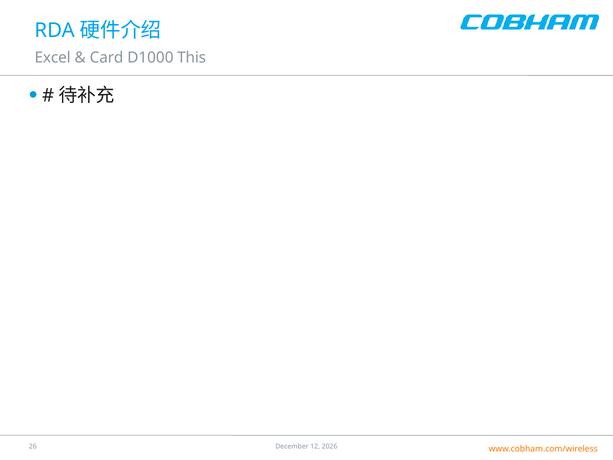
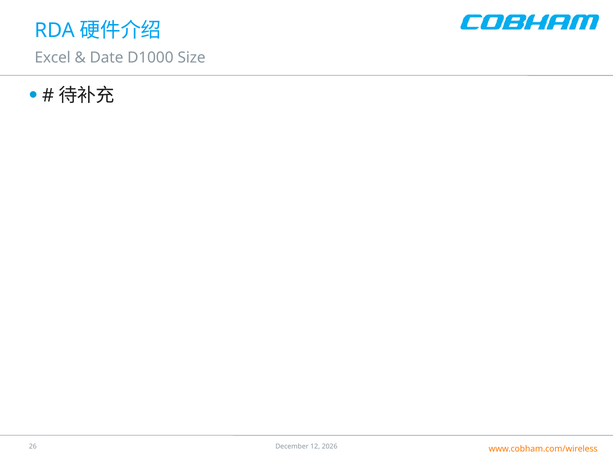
Card: Card -> Date
This: This -> Size
